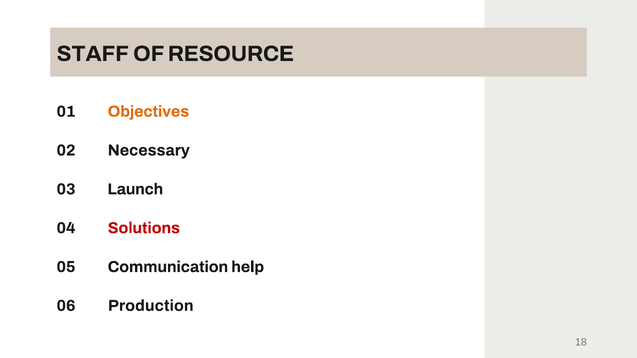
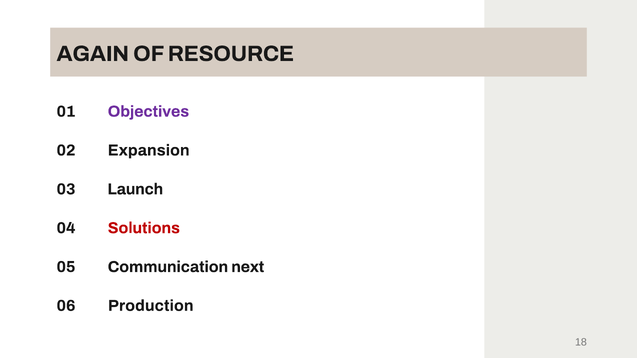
STAFF: STAFF -> AGAIN
Objectives colour: orange -> purple
Necessary: Necessary -> Expansion
help: help -> next
